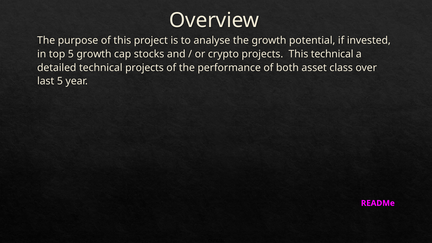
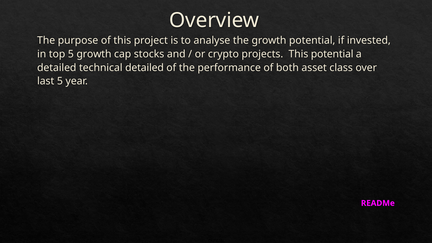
This technical: technical -> potential
technical projects: projects -> detailed
